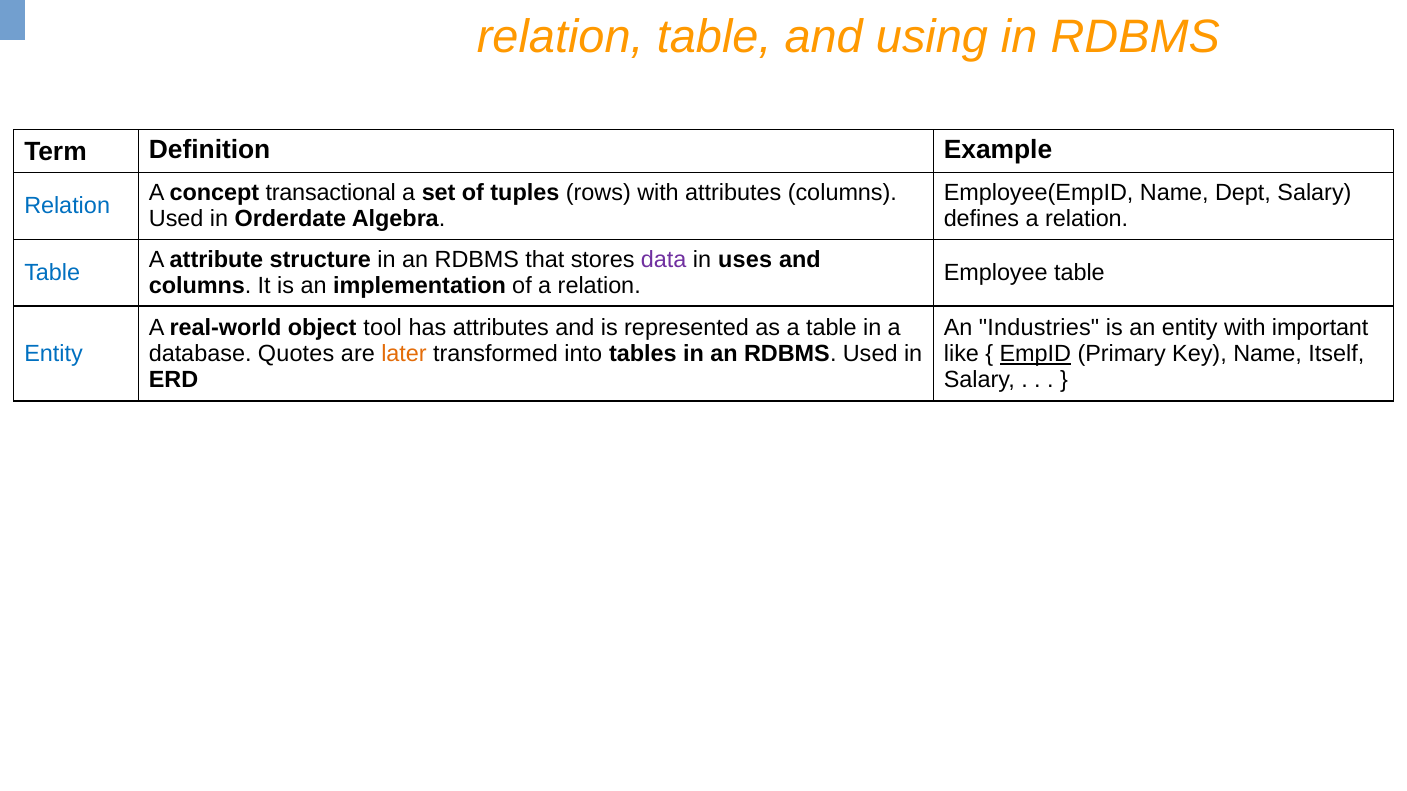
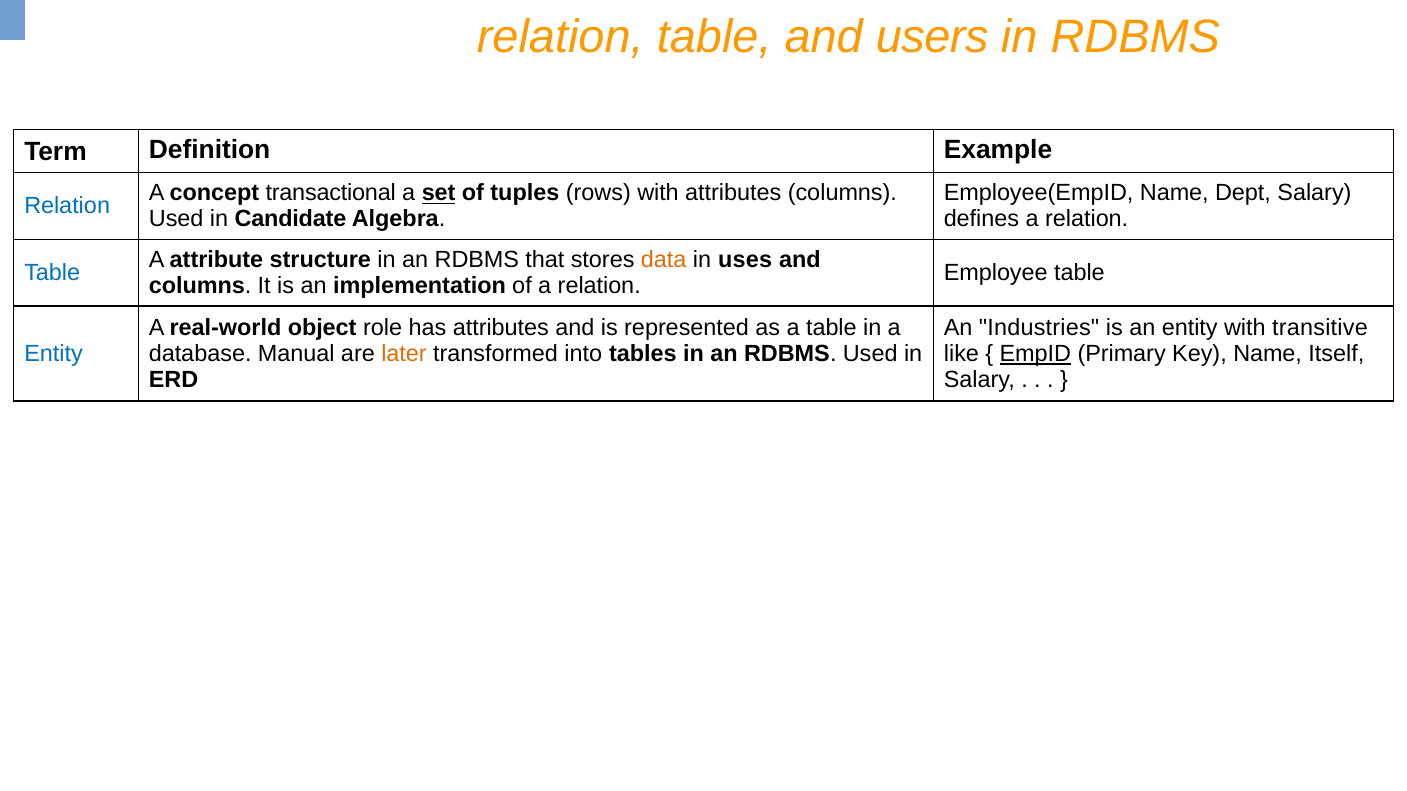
using: using -> users
set underline: none -> present
Orderdate: Orderdate -> Candidate
data colour: purple -> orange
tool: tool -> role
important: important -> transitive
Quotes: Quotes -> Manual
